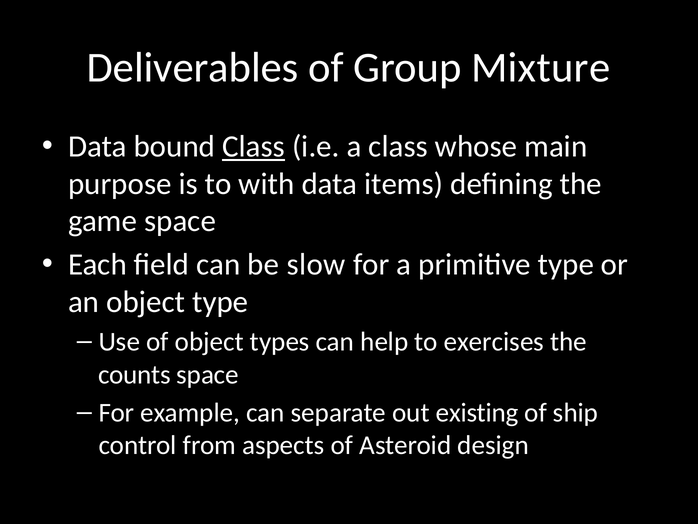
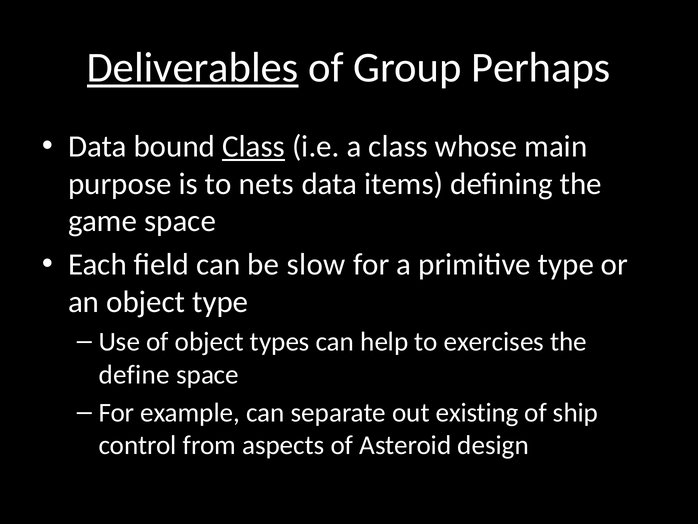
Deliverables underline: none -> present
Mixture: Mixture -> Perhaps
with: with -> nets
counts: counts -> define
